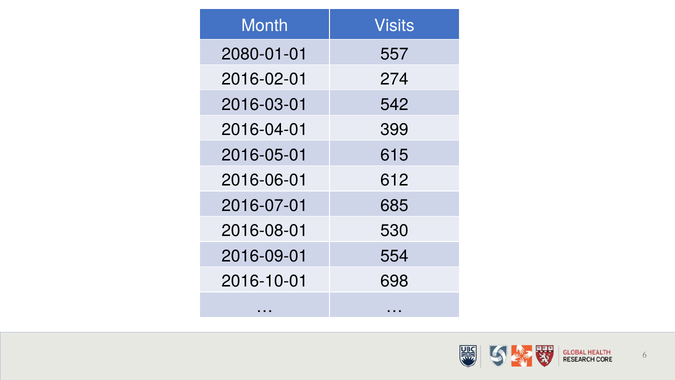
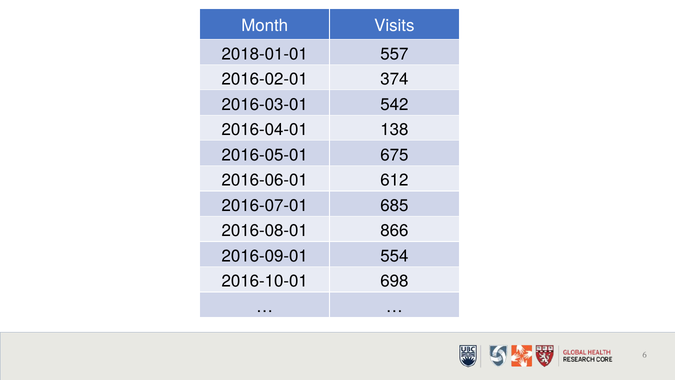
2080-01-01: 2080-01-01 -> 2018-01-01
274: 274 -> 374
399: 399 -> 138
615: 615 -> 675
530: 530 -> 866
